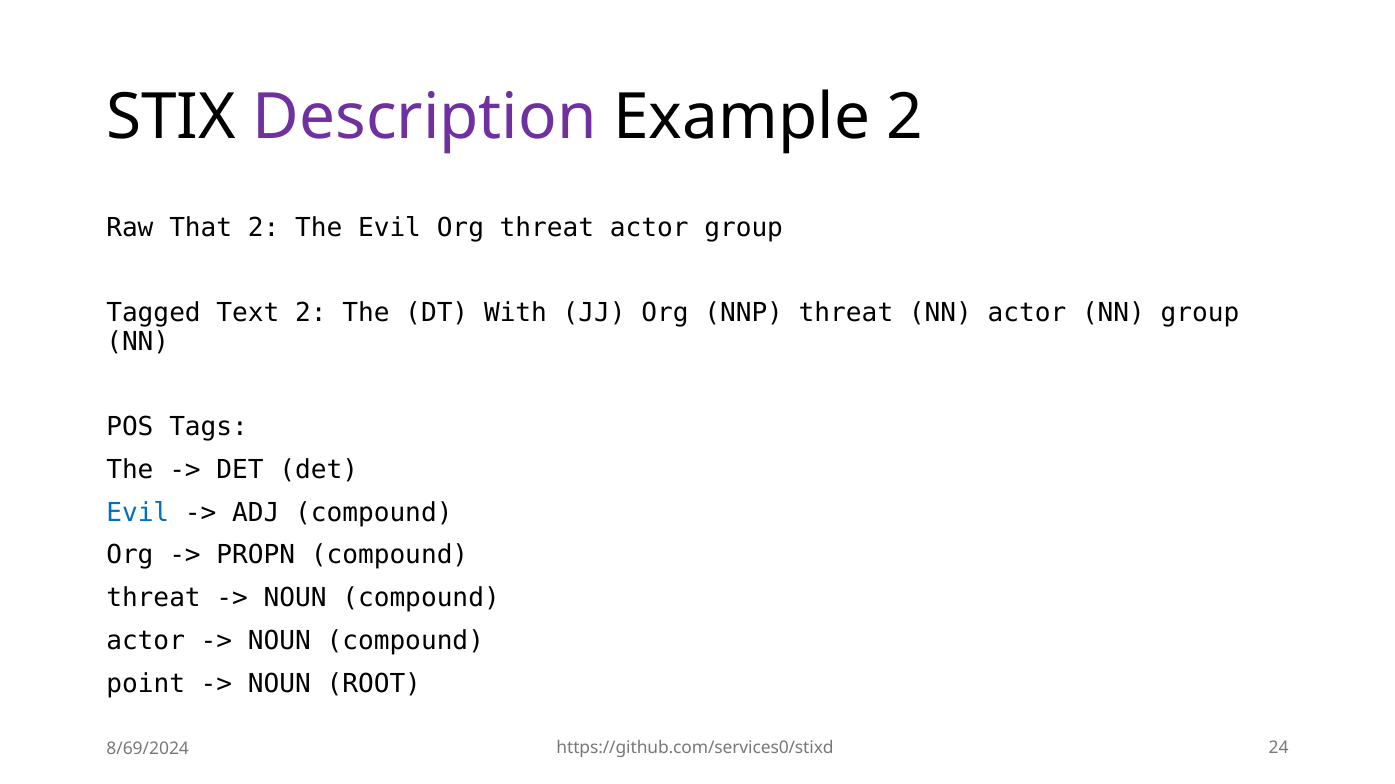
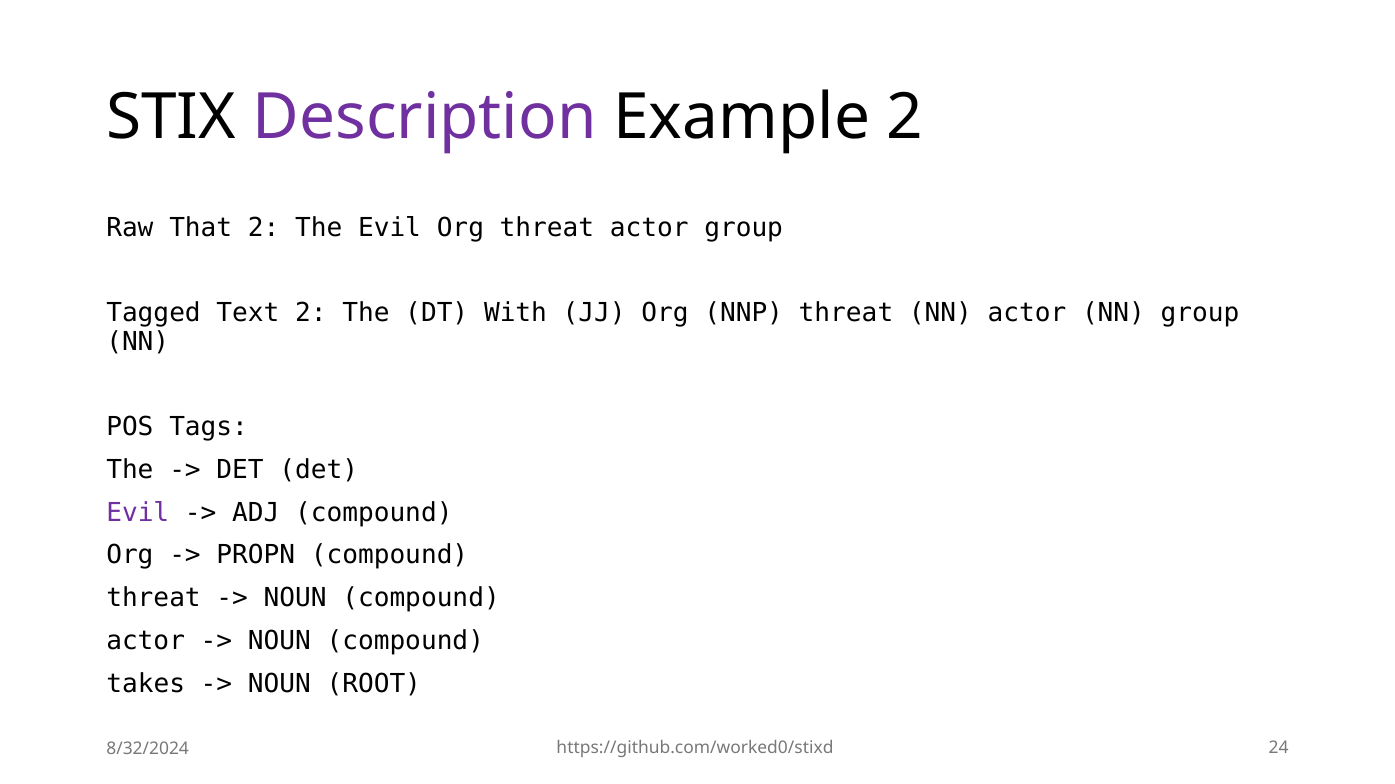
Evil at (138, 513) colour: blue -> purple
point: point -> takes
https://github.com/services0/stixd: https://github.com/services0/stixd -> https://github.com/worked0/stixd
8/69/2024: 8/69/2024 -> 8/32/2024
